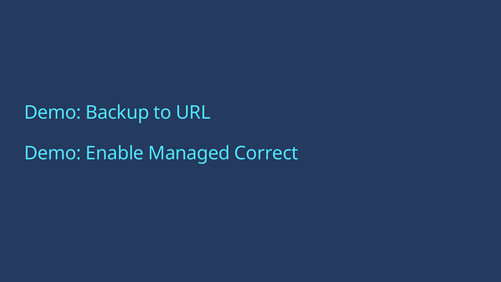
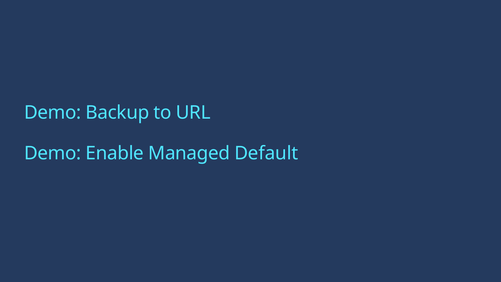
Correct: Correct -> Default
